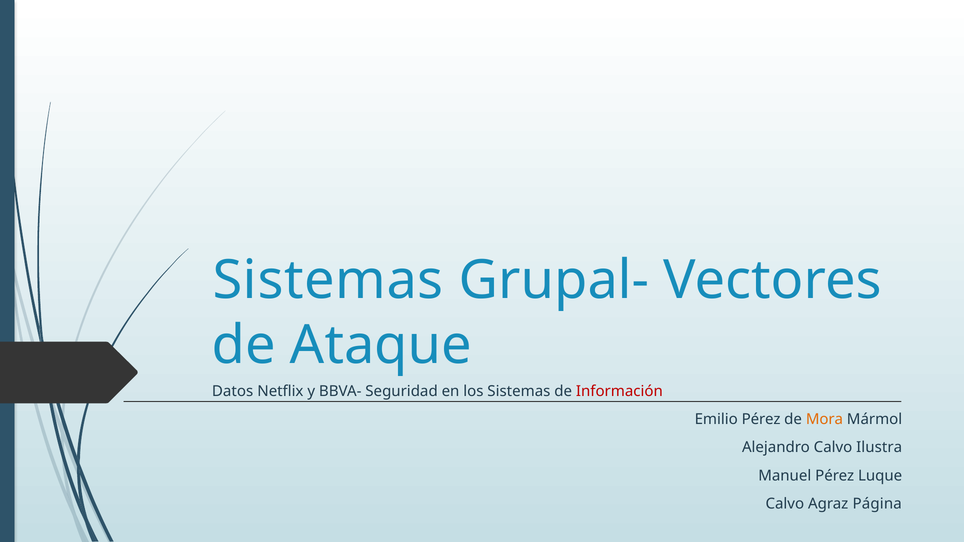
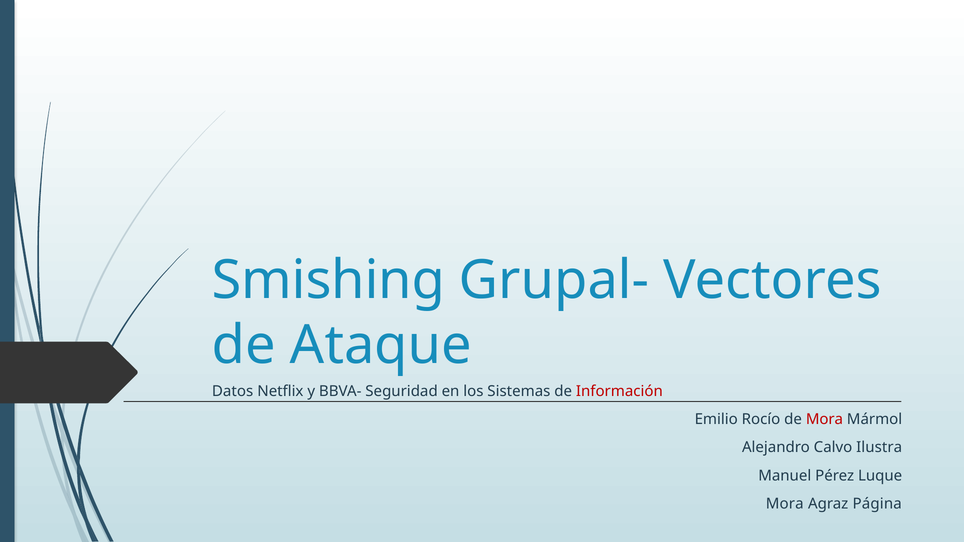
Sistemas at (328, 280): Sistemas -> Smishing
Emilio Pérez: Pérez -> Rocío
Mora at (824, 420) colour: orange -> red
Calvo at (785, 504): Calvo -> Mora
